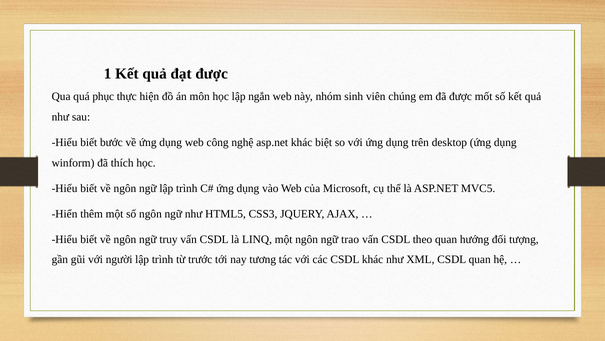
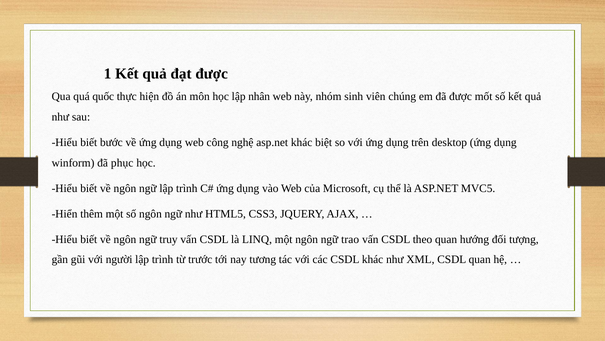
phục: phục -> quốc
ngắn: ngắn -> nhân
thích: thích -> phục
